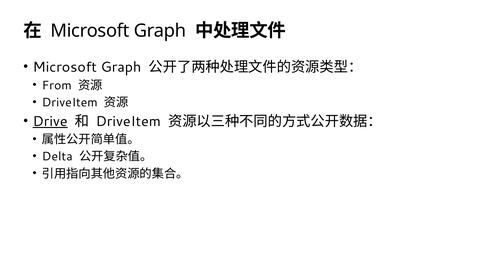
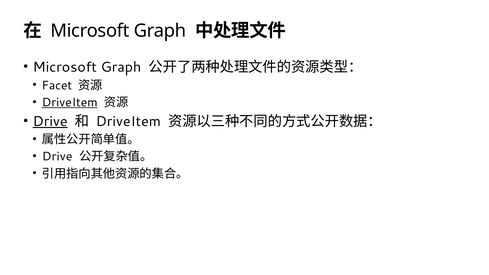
From: From -> Facet
DriveItem at (70, 102) underline: none -> present
Delta at (57, 157): Delta -> Drive
